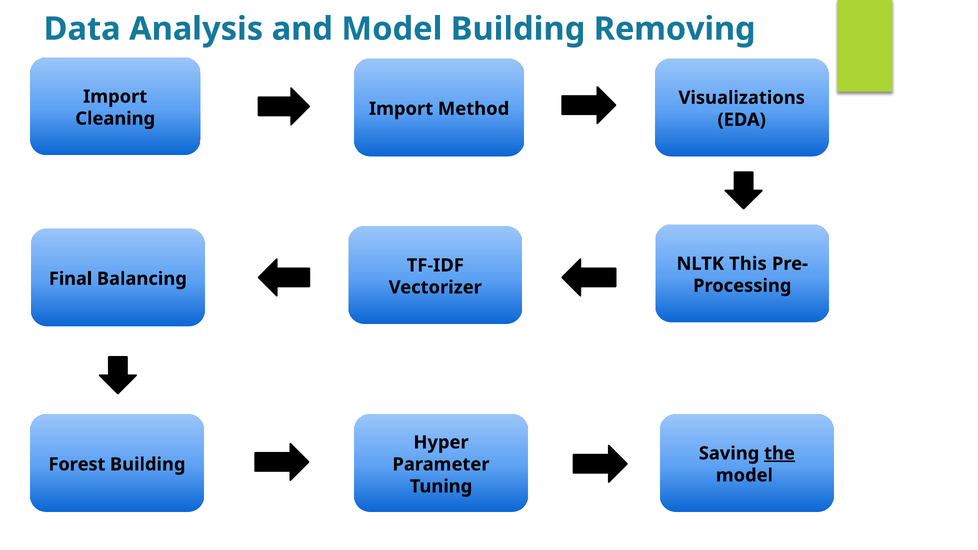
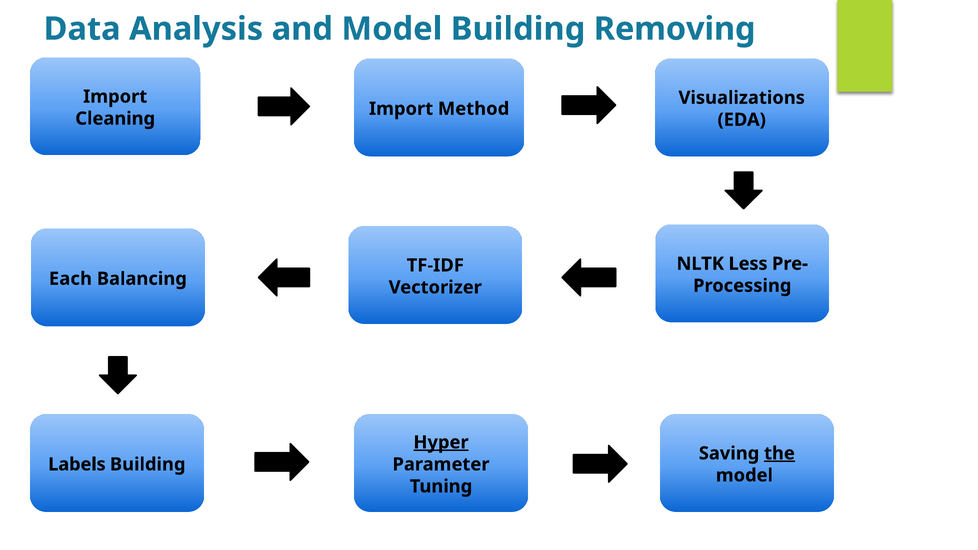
This: This -> Less
Final: Final -> Each
Hyper underline: none -> present
Forest: Forest -> Labels
